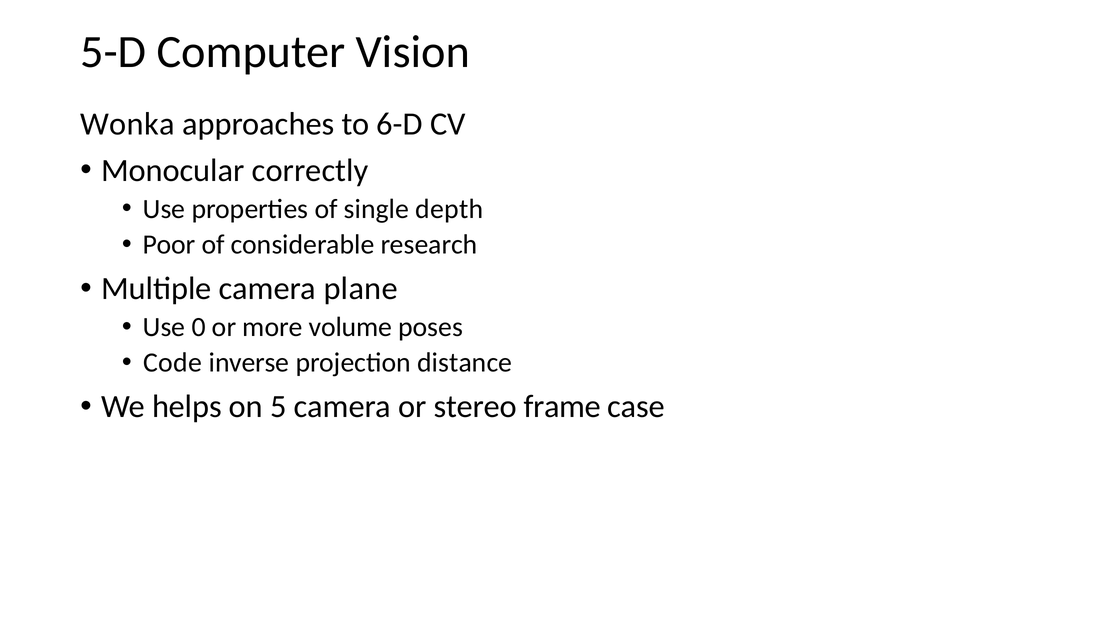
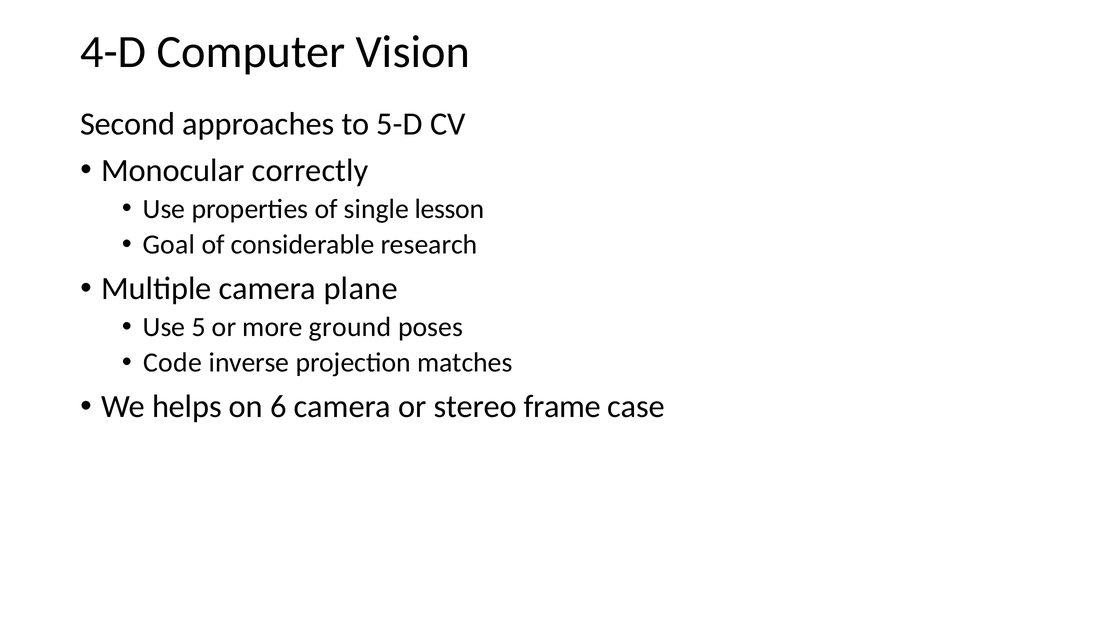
5-D: 5-D -> 4-D
Wonka: Wonka -> Second
6-D: 6-D -> 5-D
depth: depth -> lesson
Poor: Poor -> Goal
0: 0 -> 5
volume: volume -> ground
distance: distance -> matches
5: 5 -> 6
